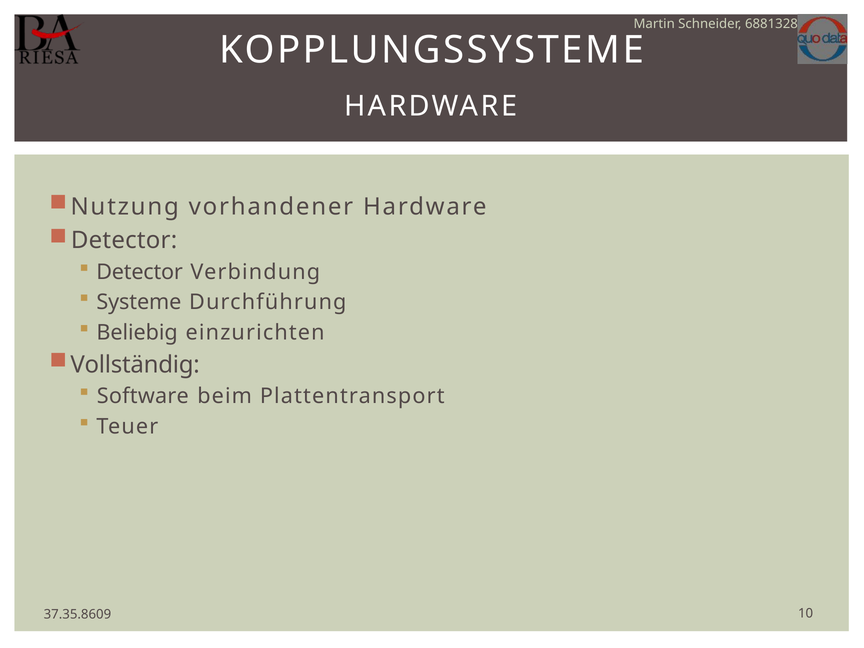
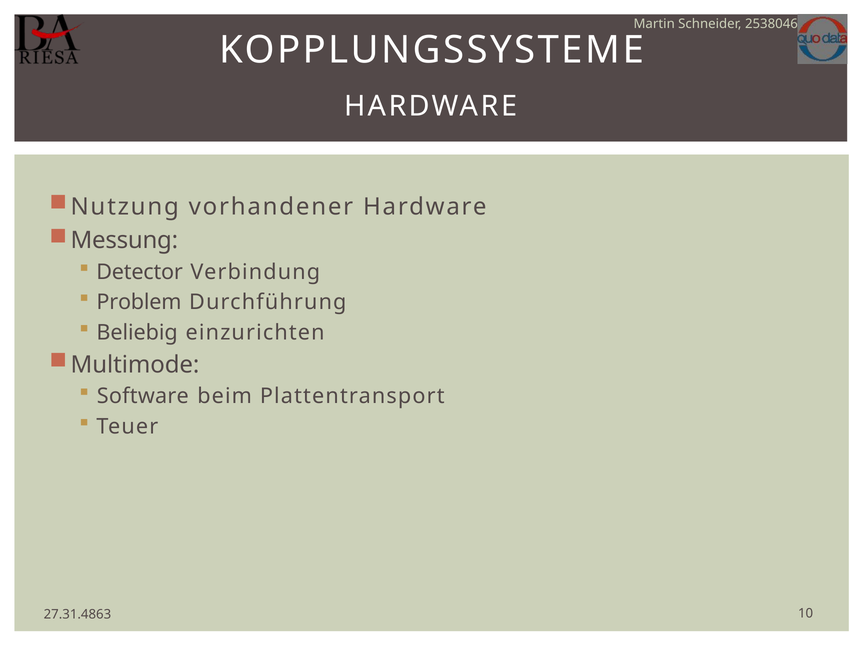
6881328: 6881328 -> 2538046
Detector at (124, 241): Detector -> Messung
Systeme: Systeme -> Problem
Vollständig: Vollständig -> Multimode
37.35.8609: 37.35.8609 -> 27.31.4863
